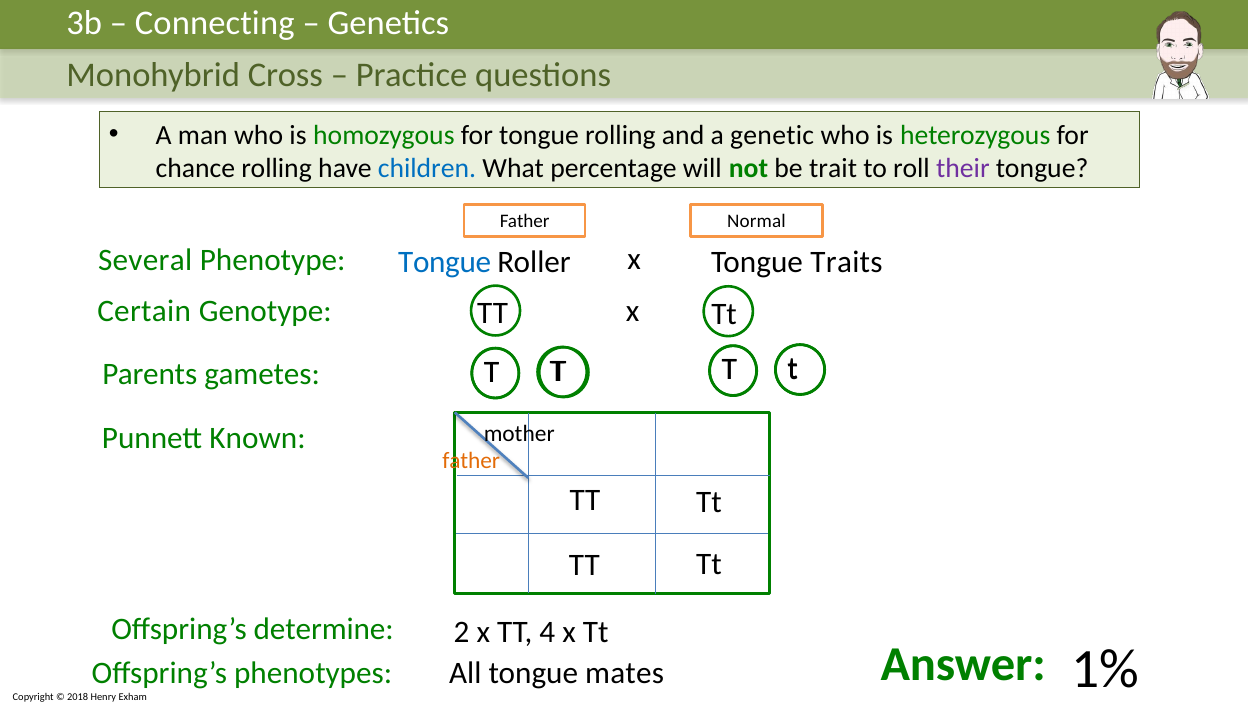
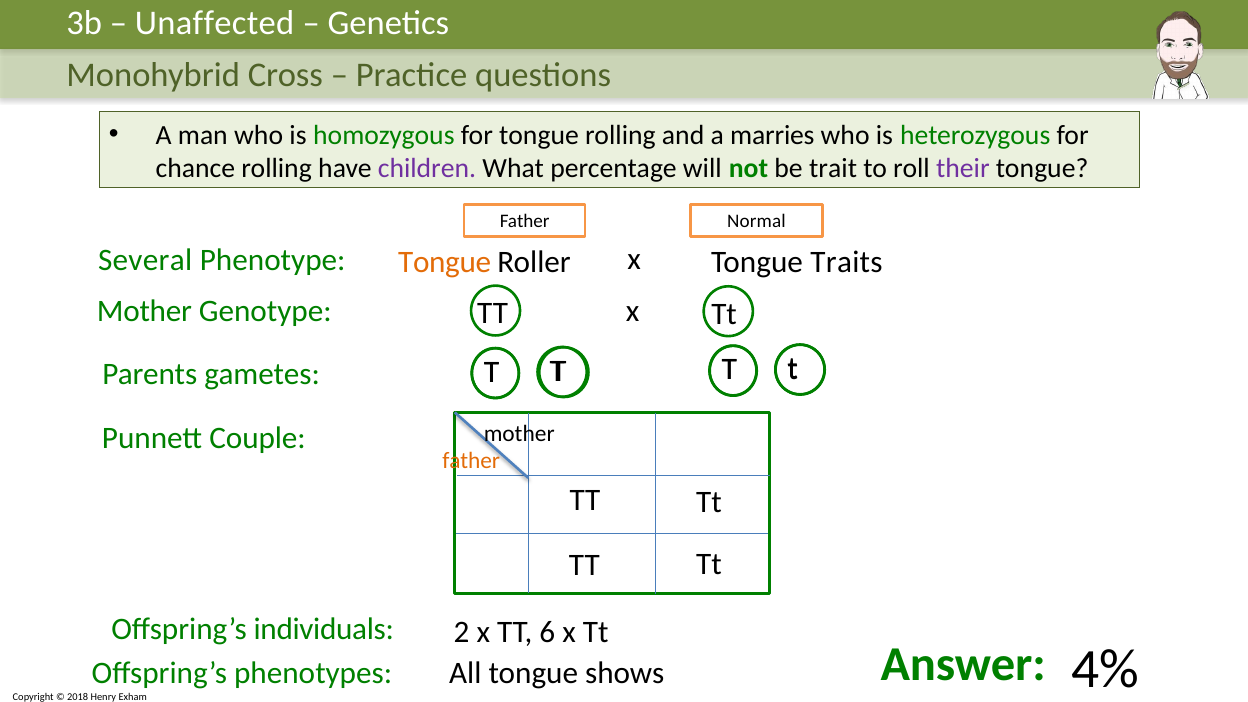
Connecting: Connecting -> Unaffected
genetic: genetic -> marries
children colour: blue -> purple
Tongue at (445, 262) colour: blue -> orange
Certain at (144, 311): Certain -> Mother
Known: Known -> Couple
determine: determine -> individuals
4: 4 -> 6
1%: 1% -> 4%
mates: mates -> shows
